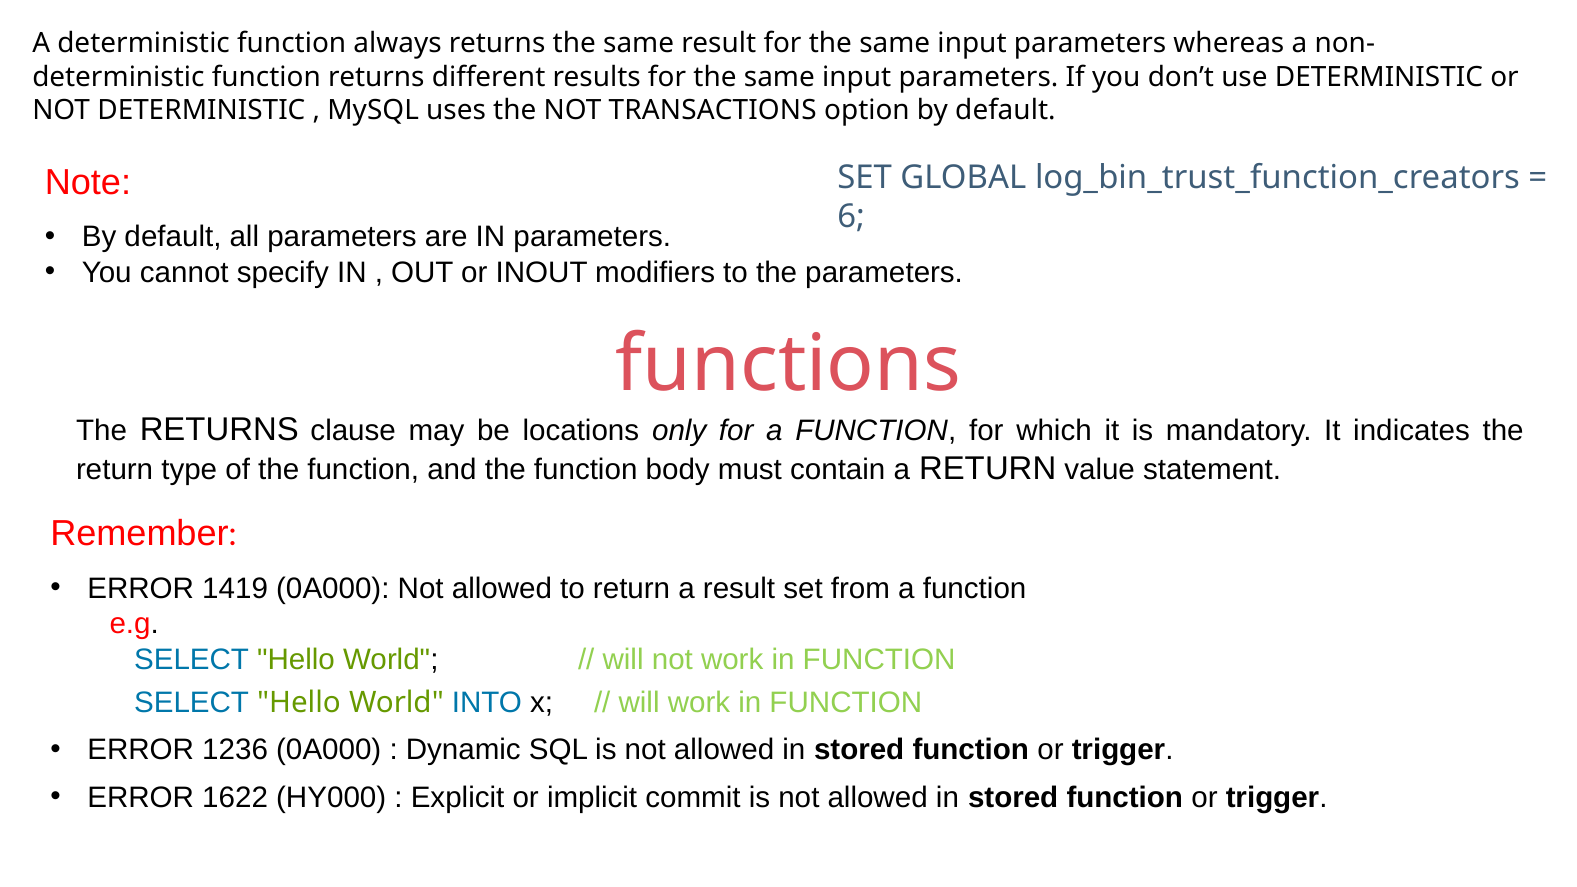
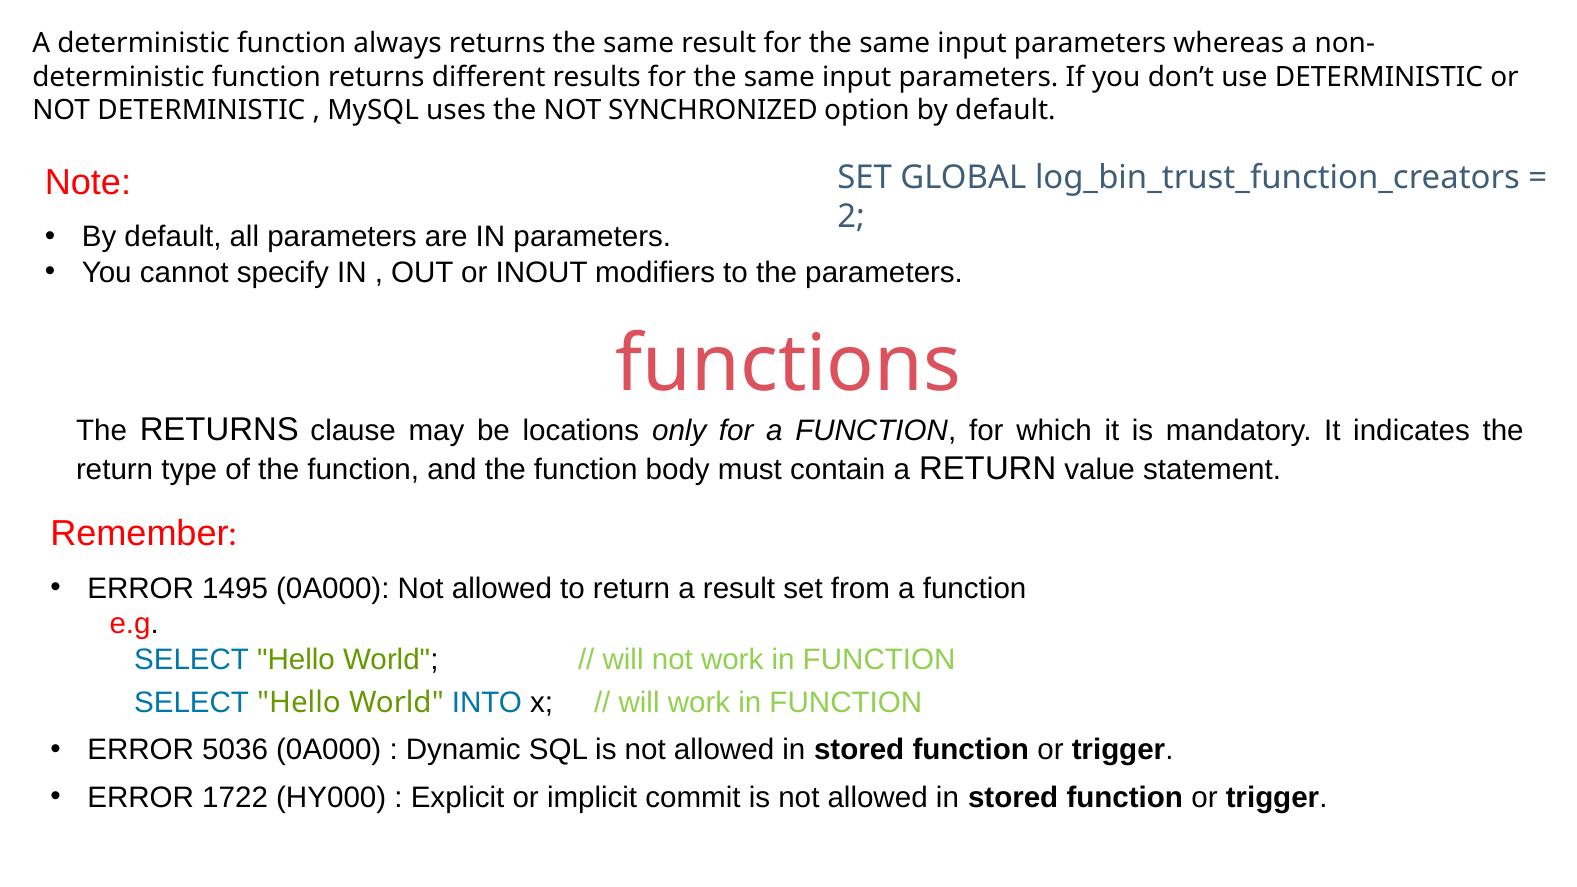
TRANSACTIONS: TRANSACTIONS -> SYNCHRONIZED
6: 6 -> 2
1419: 1419 -> 1495
1236: 1236 -> 5036
1622: 1622 -> 1722
